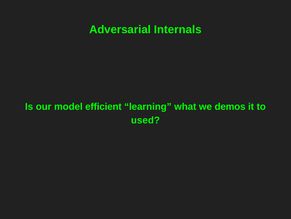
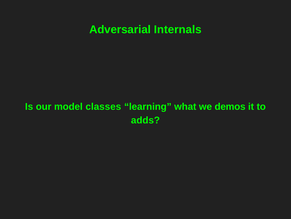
efficient: efficient -> classes
used: used -> adds
